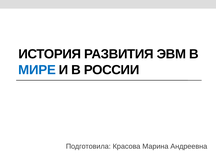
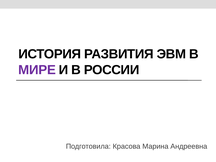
МИРЕ colour: blue -> purple
